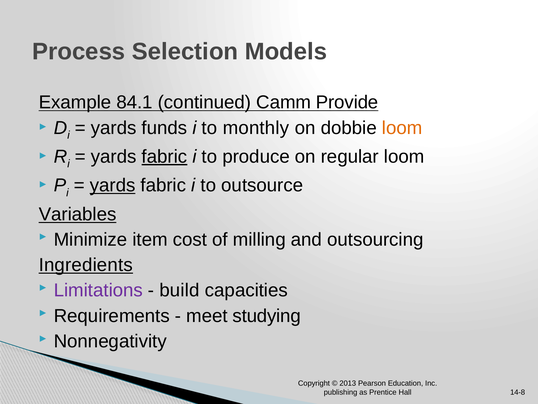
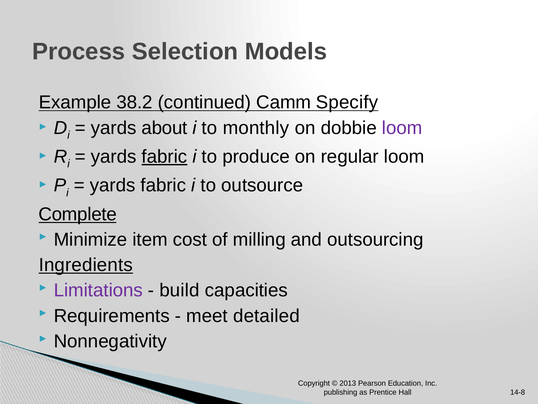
84.1: 84.1 -> 38.2
Provide: Provide -> Specify
funds: funds -> about
loom at (402, 128) colour: orange -> purple
yards at (113, 185) underline: present -> none
Variables: Variables -> Complete
studying: studying -> detailed
